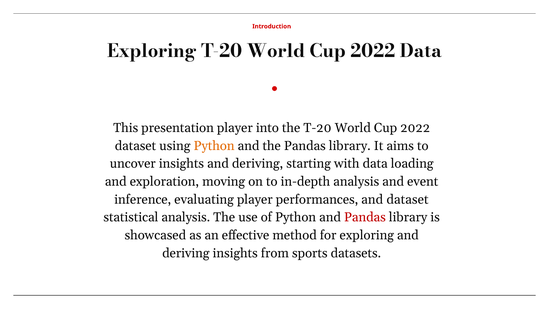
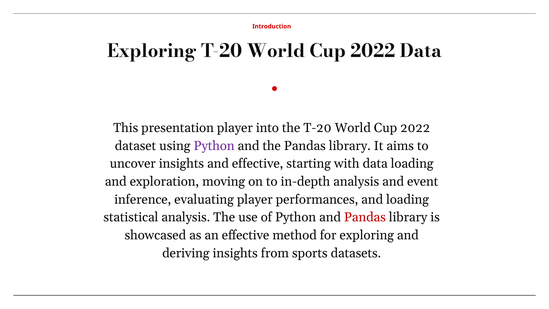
Python at (214, 146) colour: orange -> purple
insights and deriving: deriving -> effective
and dataset: dataset -> loading
